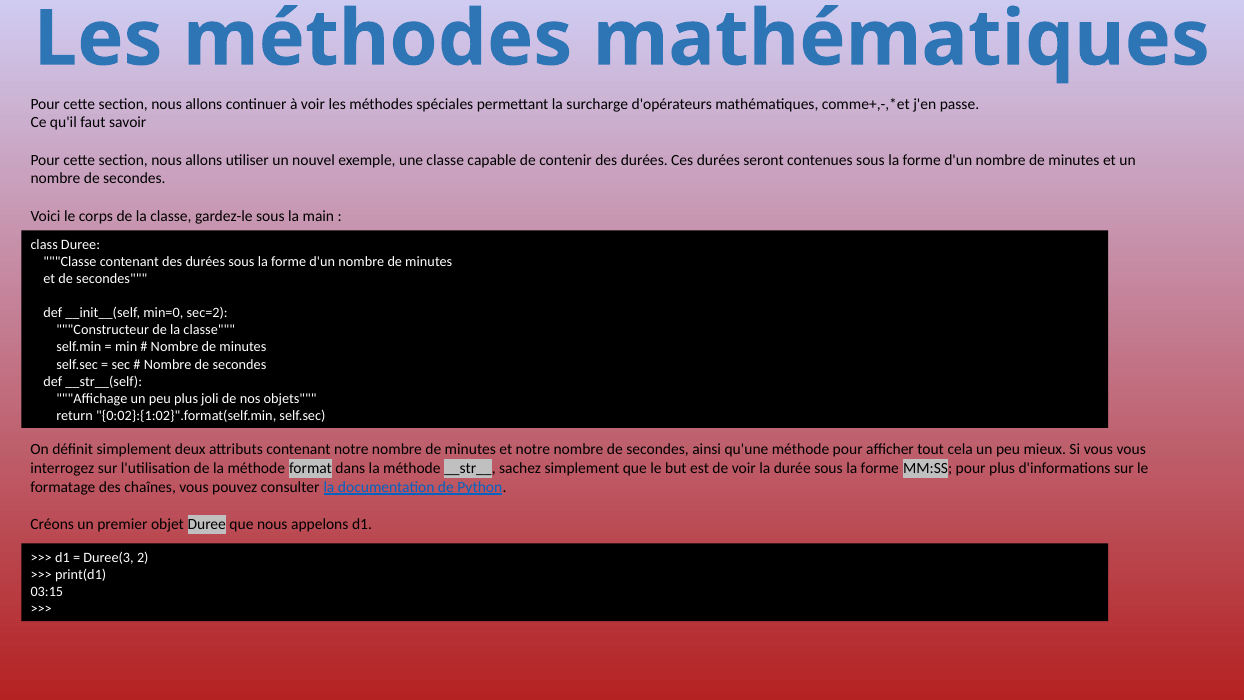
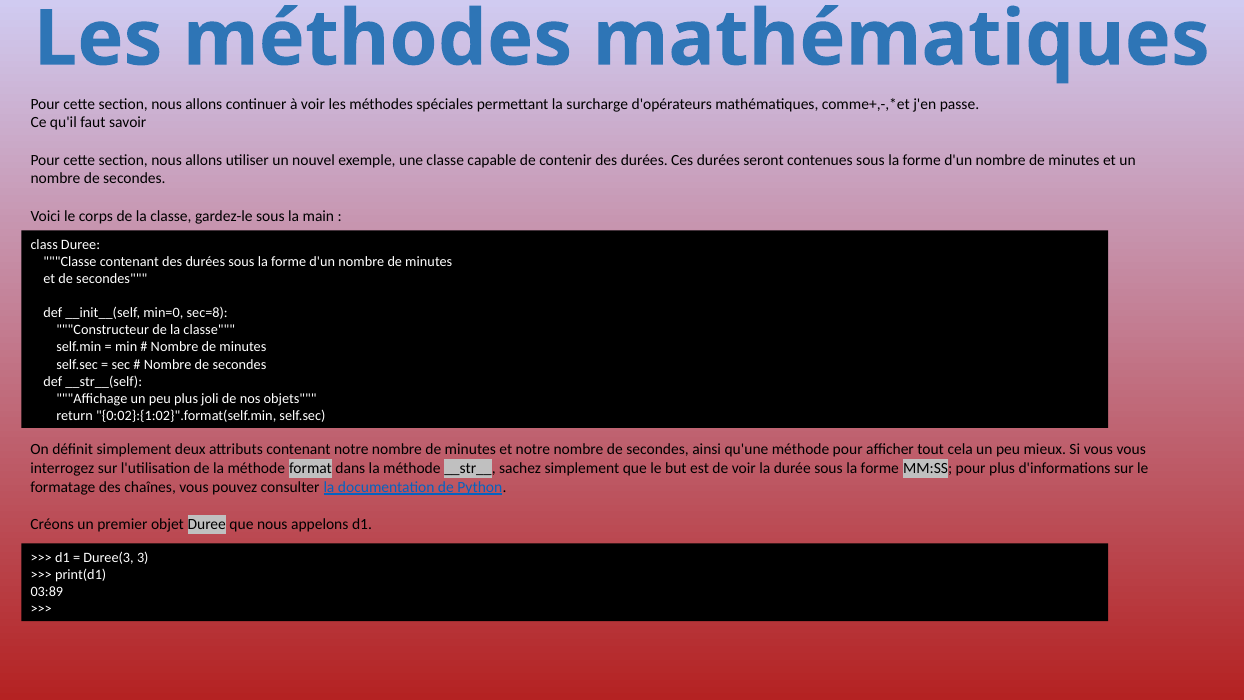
sec=2: sec=2 -> sec=8
2: 2 -> 3
03:15: 03:15 -> 03:89
